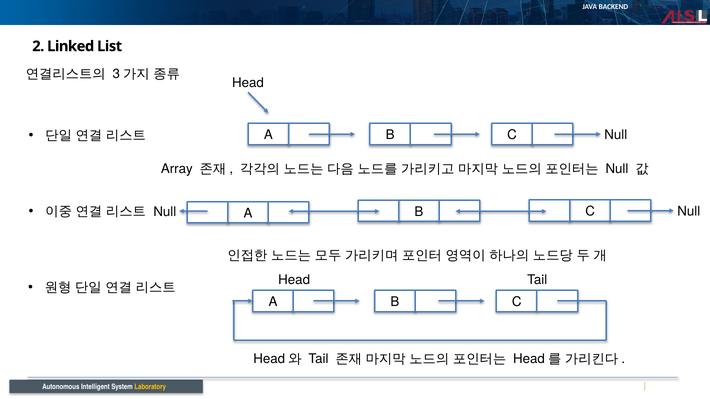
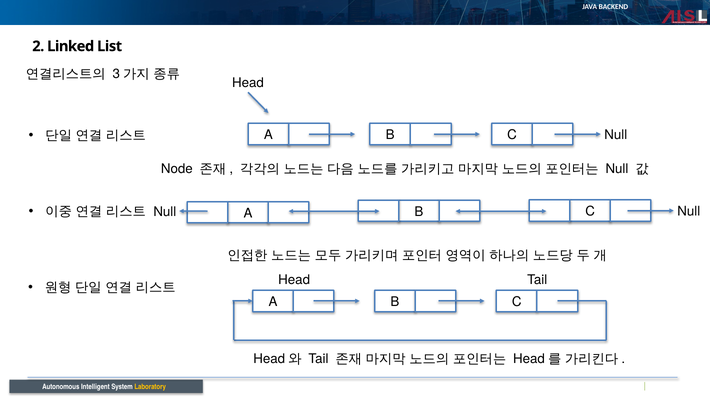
Array: Array -> Node
